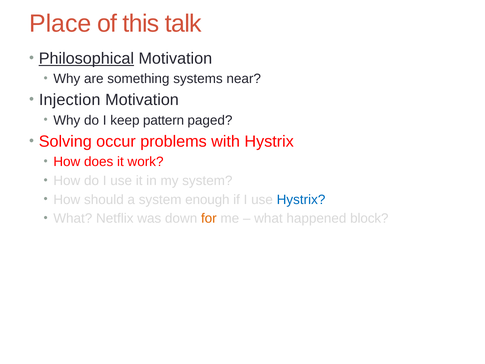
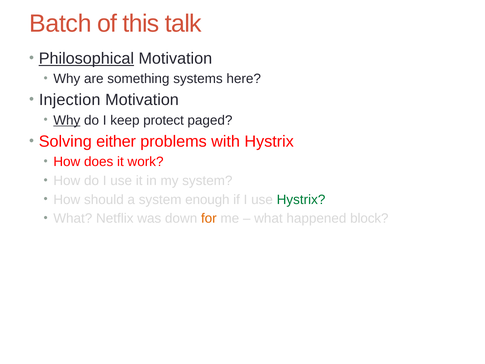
Place: Place -> Batch
near: near -> here
Why at (67, 120) underline: none -> present
pattern: pattern -> protect
occur: occur -> either
Hystrix at (301, 199) colour: blue -> green
